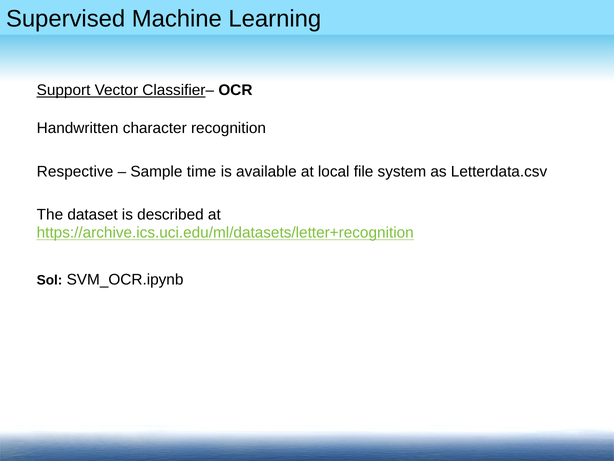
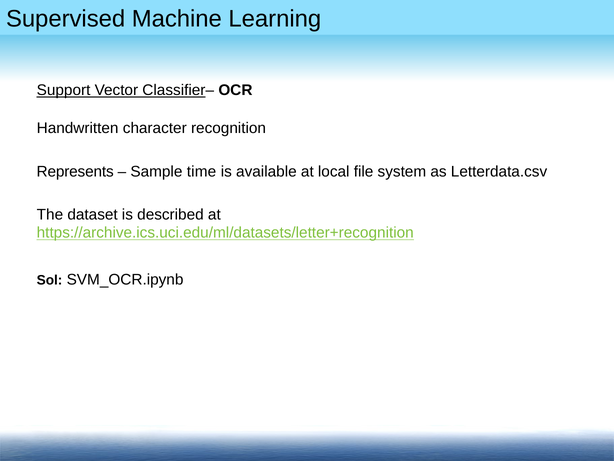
Respective: Respective -> Represents
